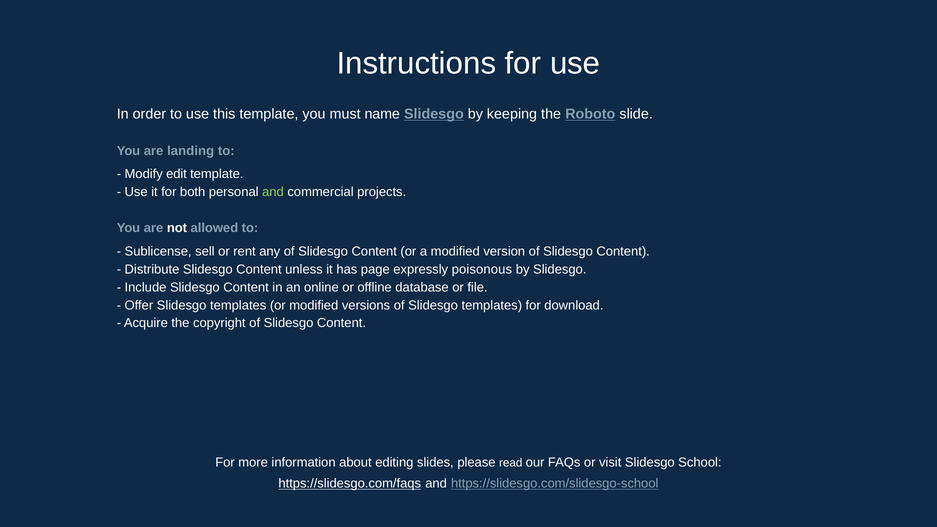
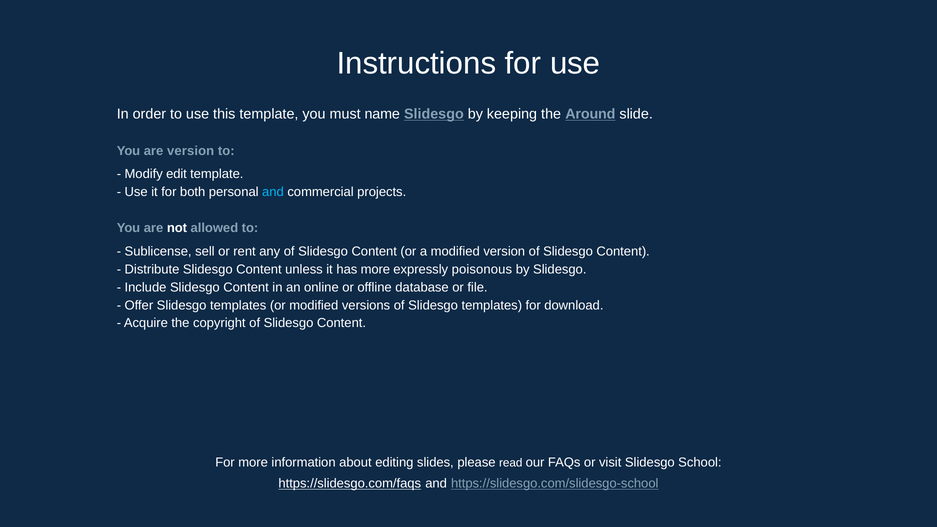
Roboto: Roboto -> Around
are landing: landing -> version
and at (273, 192) colour: light green -> light blue
has page: page -> more
